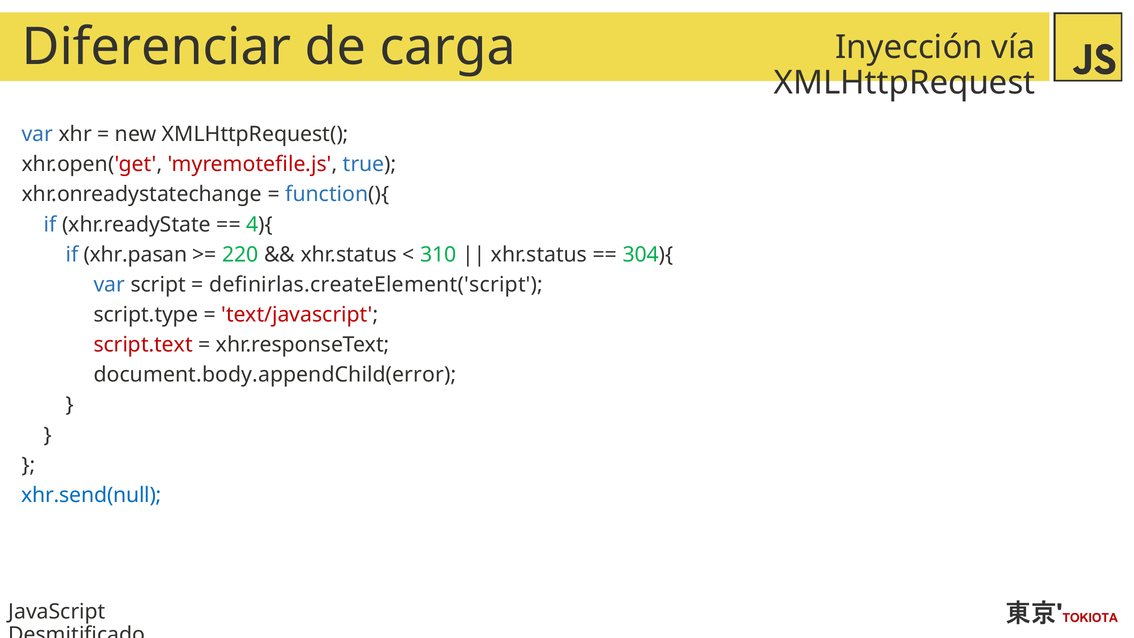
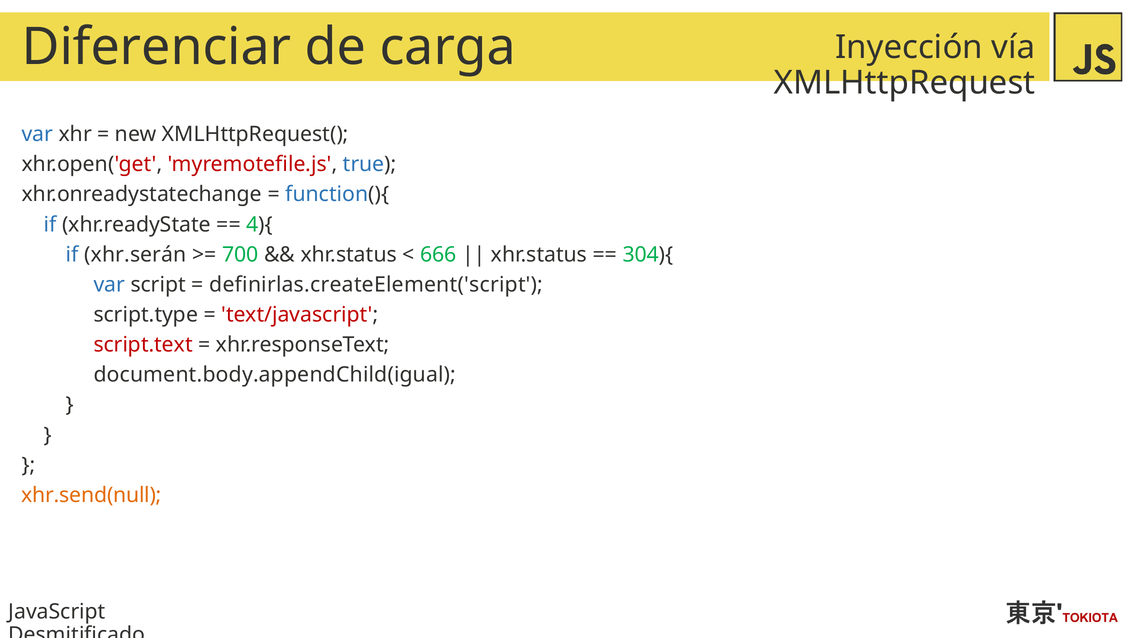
xhr.pasan: xhr.pasan -> xhr.serán
220: 220 -> 700
310: 310 -> 666
document.body.appendChild(error: document.body.appendChild(error -> document.body.appendChild(igual
xhr.send(null colour: blue -> orange
